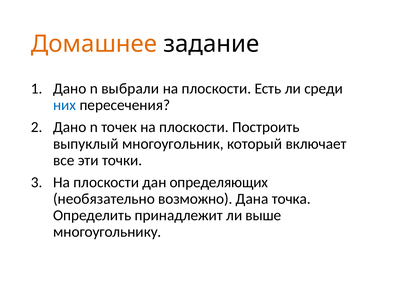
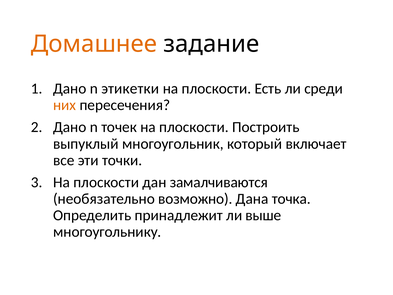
выбрали: выбрали -> этикетки
них colour: blue -> orange
определяющих: определяющих -> замалчиваются
